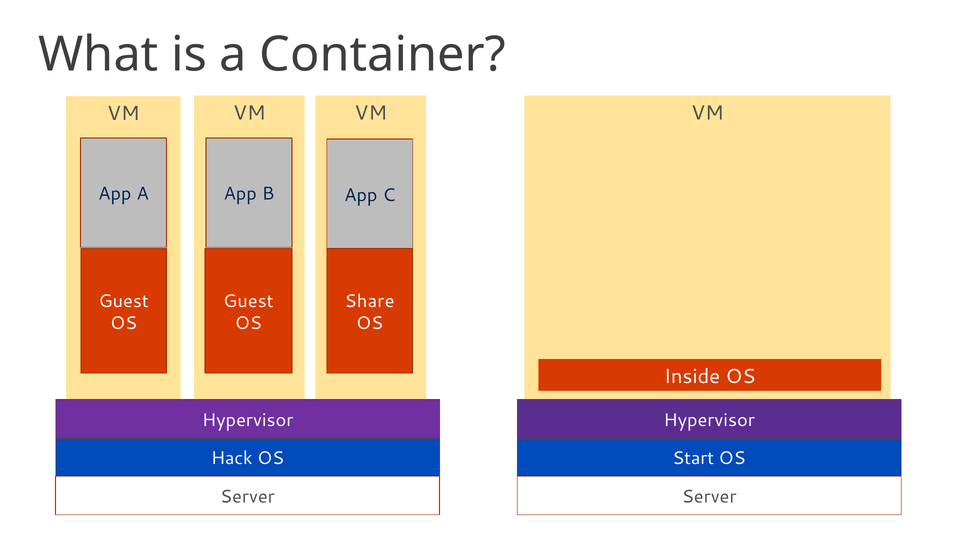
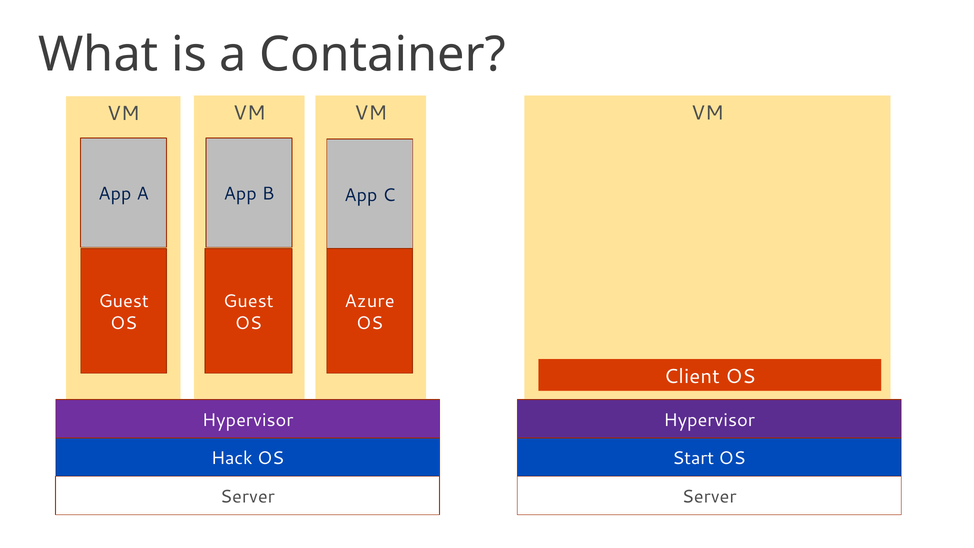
Share: Share -> Azure
Inside: Inside -> Client
